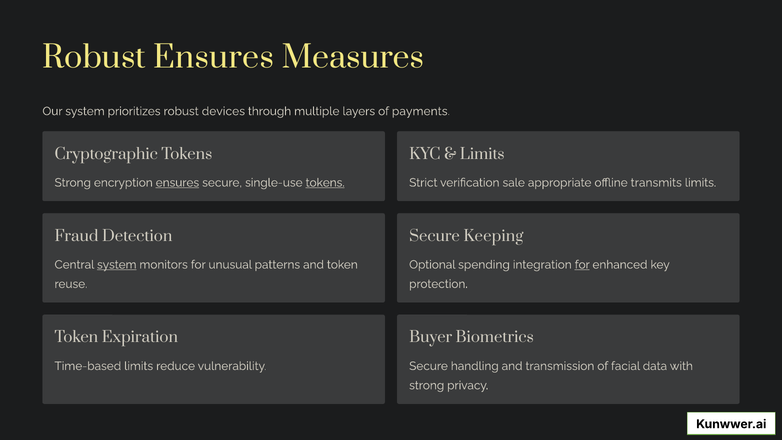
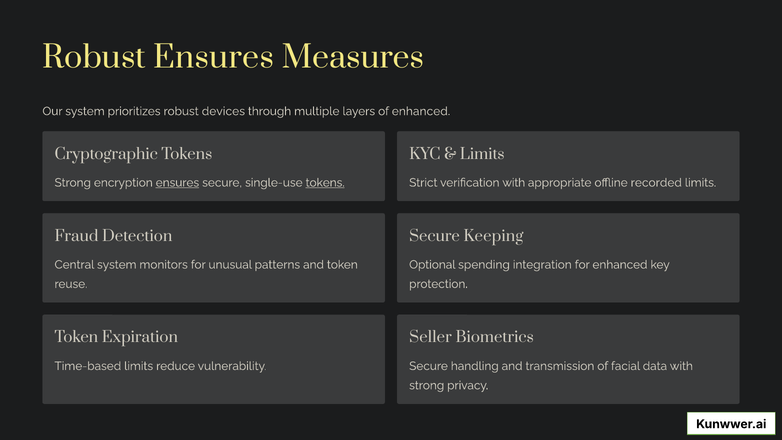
of payments: payments -> enhanced
verification sale: sale -> with
transmits: transmits -> recorded
system at (117, 265) underline: present -> none
for at (582, 265) underline: present -> none
Buyer: Buyer -> Seller
